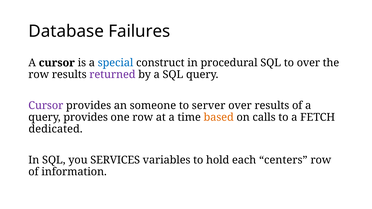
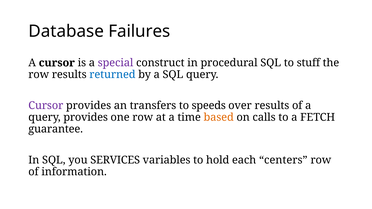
special colour: blue -> purple
to over: over -> stuff
returned colour: purple -> blue
someone: someone -> transfers
server: server -> speeds
dedicated: dedicated -> guarantee
